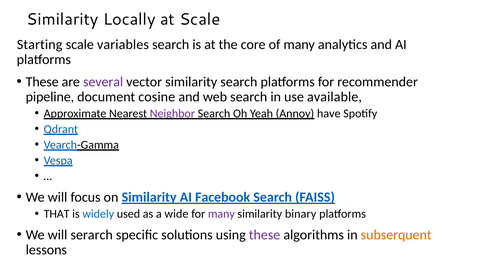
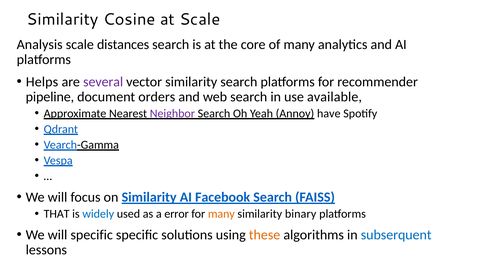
Locally: Locally -> Cosine
Starting: Starting -> Analysis
variables: variables -> distances
These at (42, 82): These -> Helps
cosine: cosine -> orders
wide: wide -> error
many at (221, 214) colour: purple -> orange
will serarch: serarch -> specific
these at (265, 235) colour: purple -> orange
subserquent colour: orange -> blue
